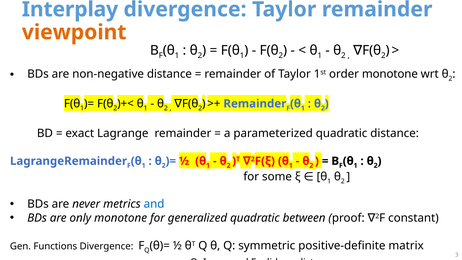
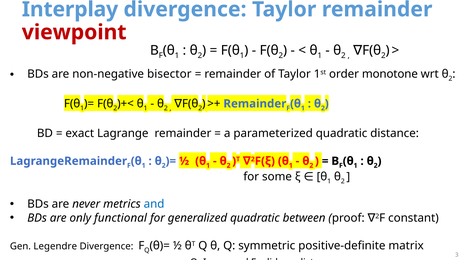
viewpoint colour: orange -> red
non-negative distance: distance -> bisector
only monotone: monotone -> functional
Functions: Functions -> Legendre
